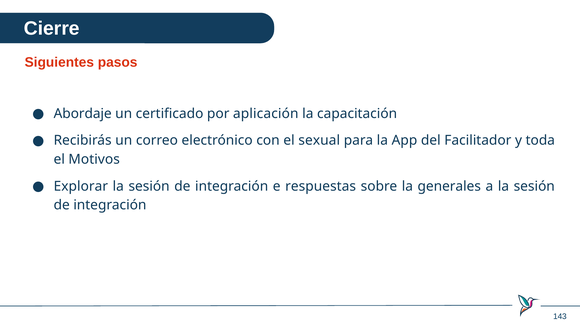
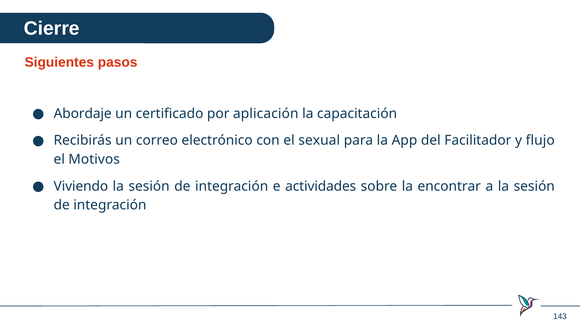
toda: toda -> flujo
Explorar: Explorar -> Viviendo
respuestas: respuestas -> actividades
generales: generales -> encontrar
